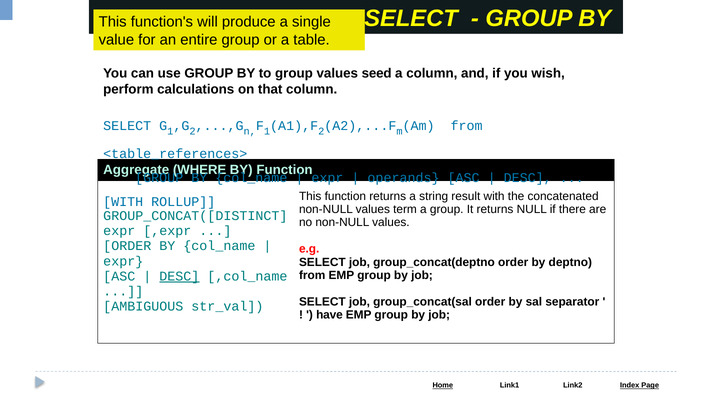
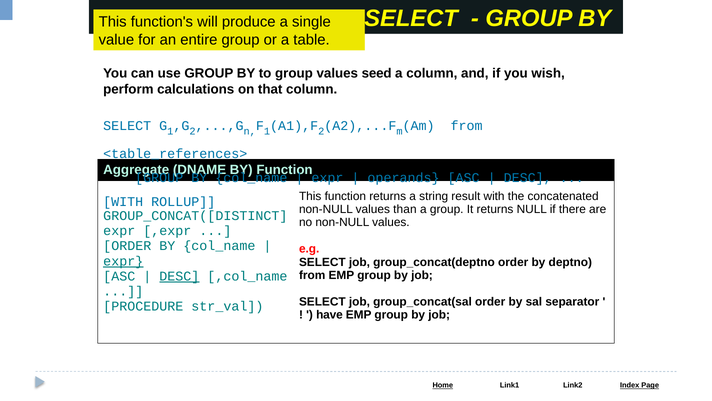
WHERE: WHERE -> DNAME
term: term -> than
expr at (123, 261) underline: none -> present
AMBIGUOUS: AMBIGUOUS -> PROCEDURE
